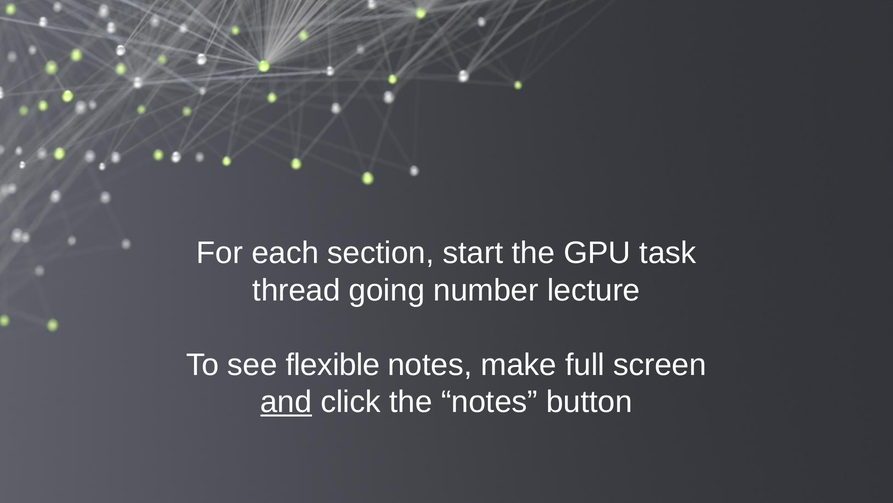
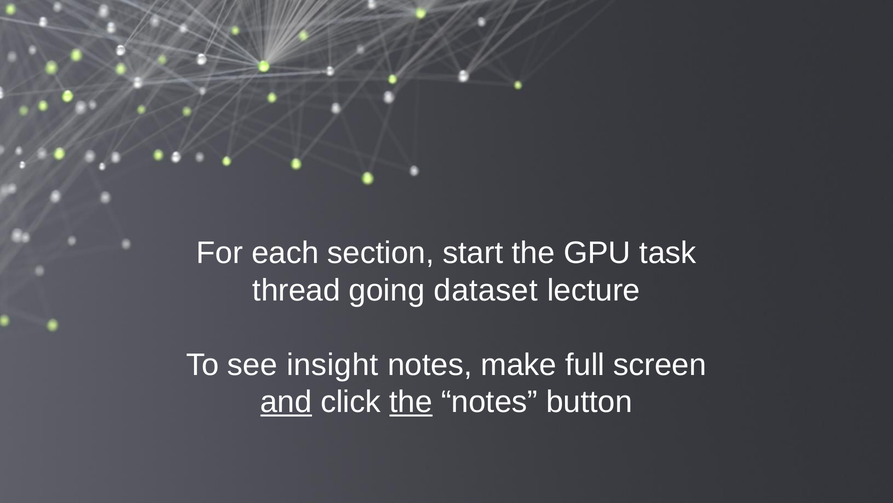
number: number -> dataset
flexible: flexible -> insight
the at (411, 402) underline: none -> present
